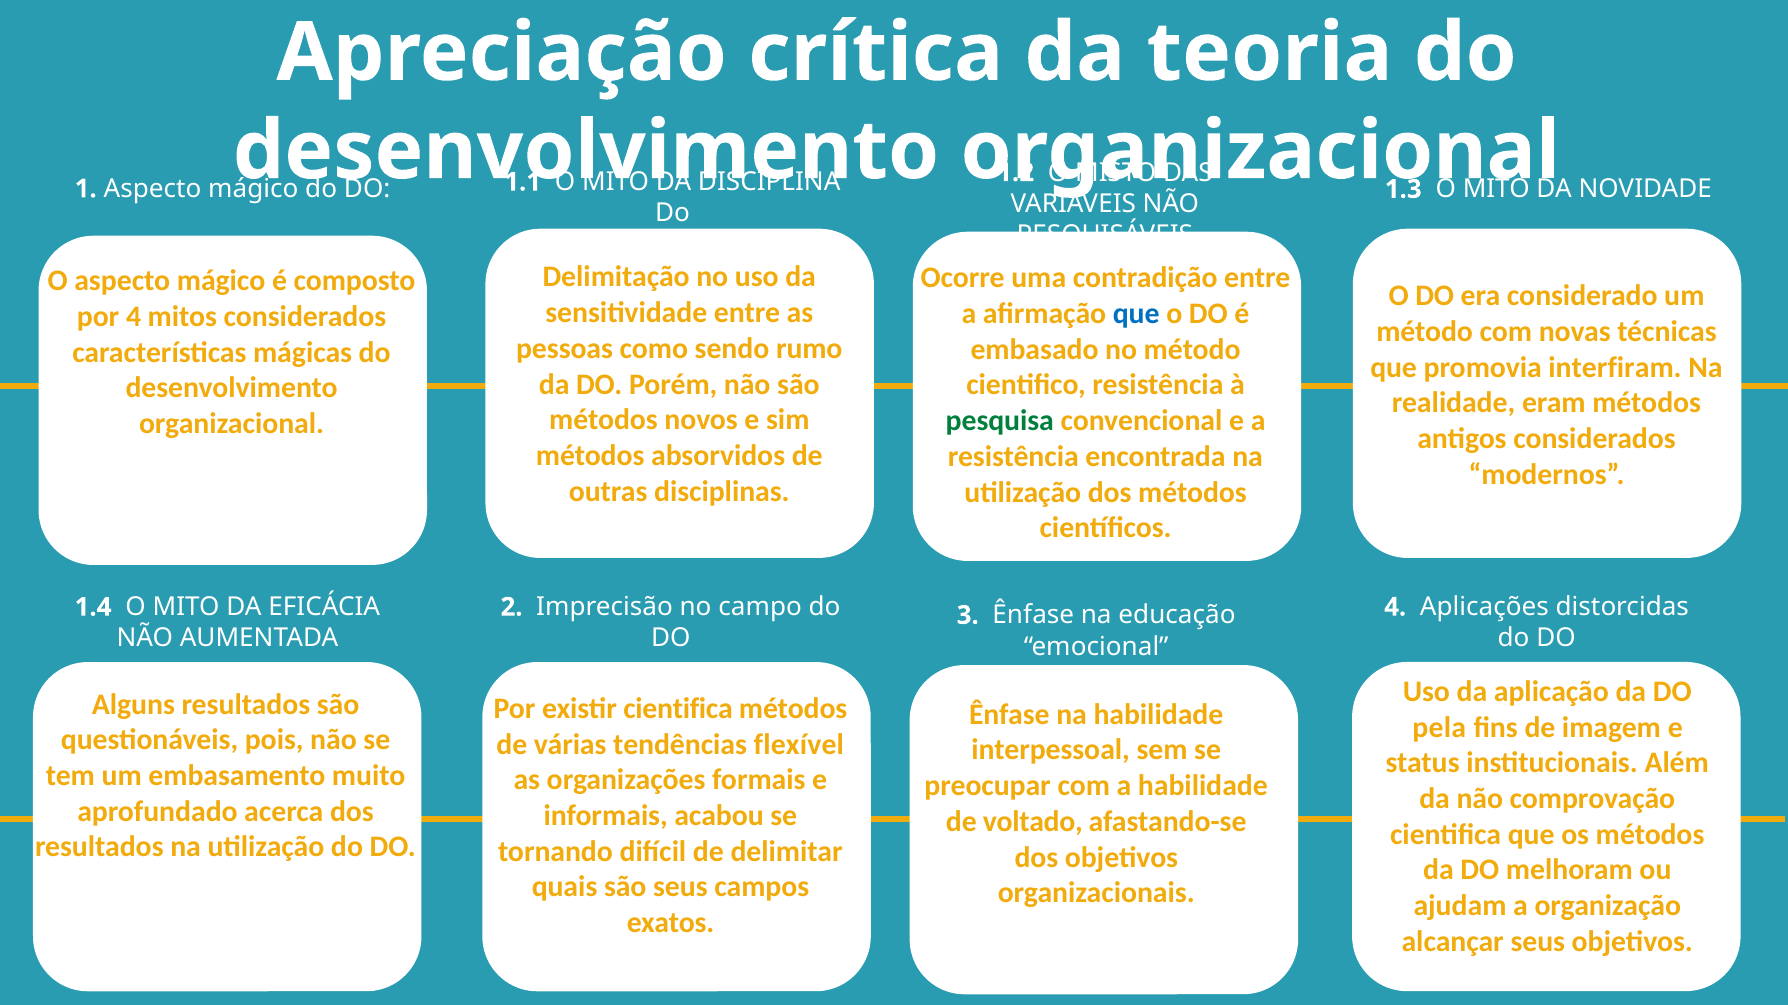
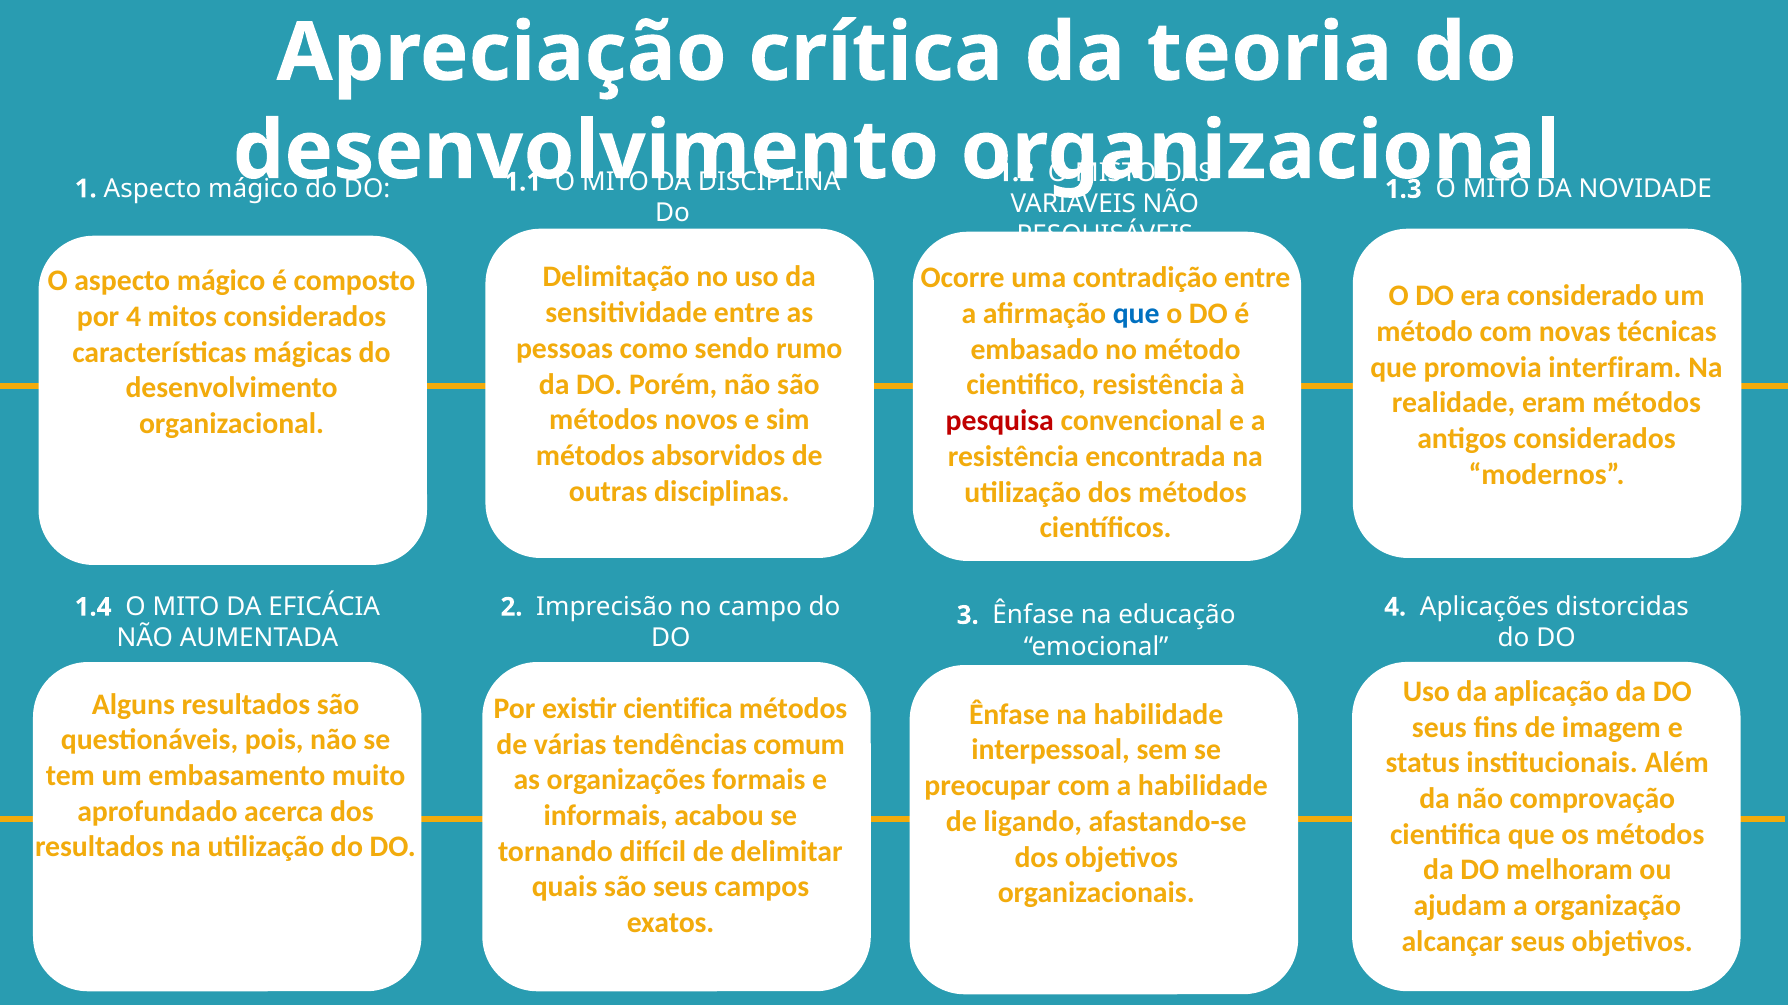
pesquisa colour: green -> red
pela at (1439, 728): pela -> seus
flexível: flexível -> comum
voltado: voltado -> ligando
